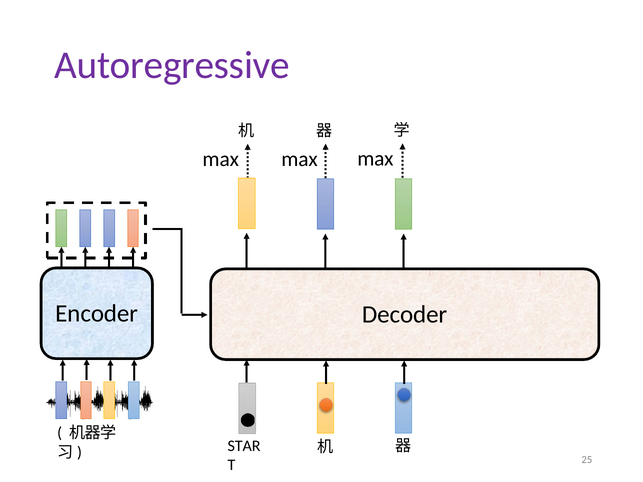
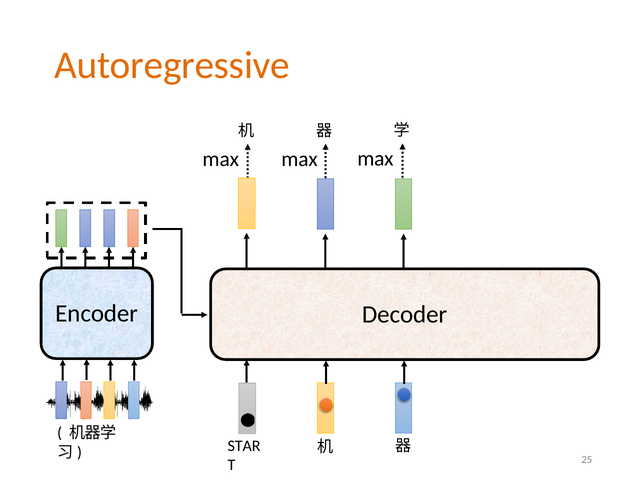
Autoregressive colour: purple -> orange
